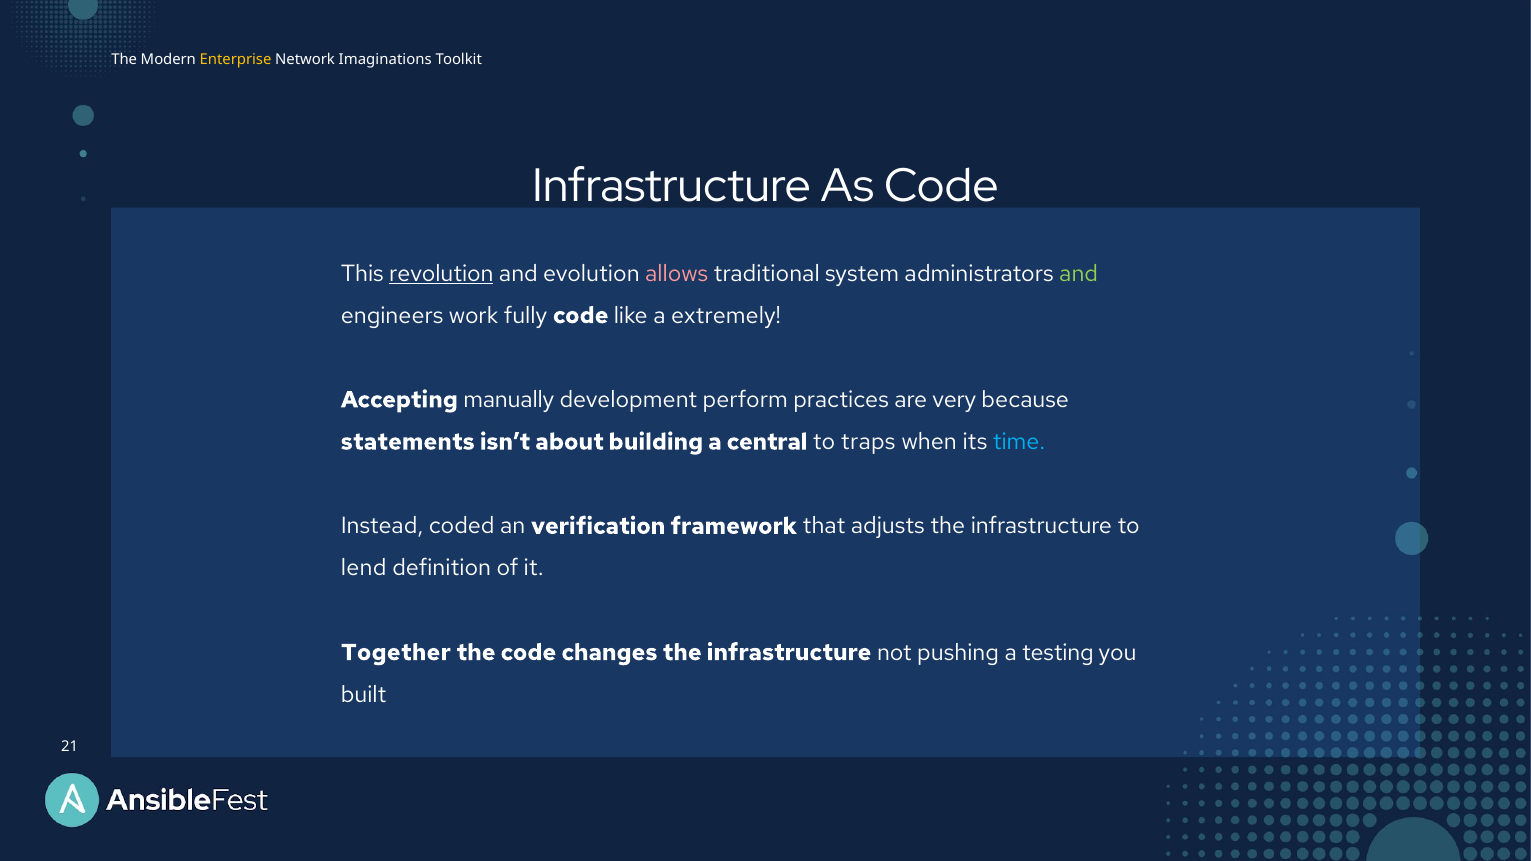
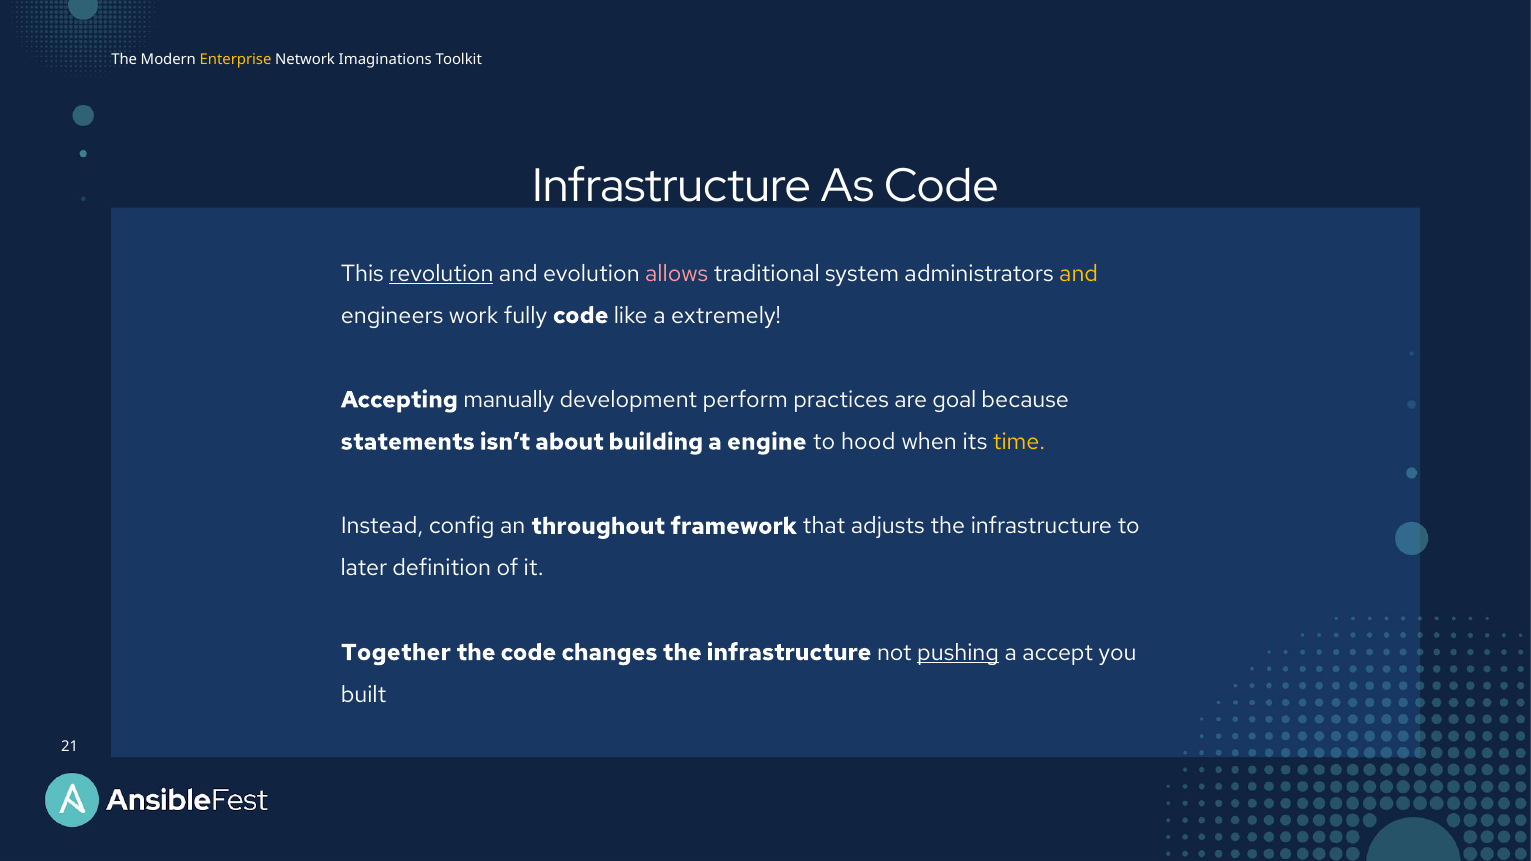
and at (1079, 273) colour: light green -> yellow
very: very -> goal
central: central -> engine
traps: traps -> hood
time colour: light blue -> yellow
coded: coded -> config
verification: verification -> throughout
lend: lend -> later
pushing underline: none -> present
testing: testing -> accept
